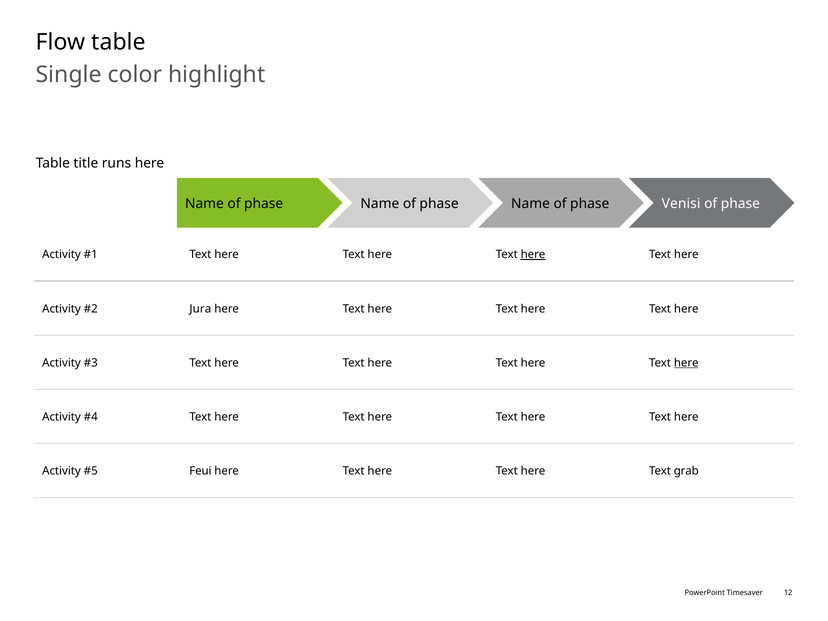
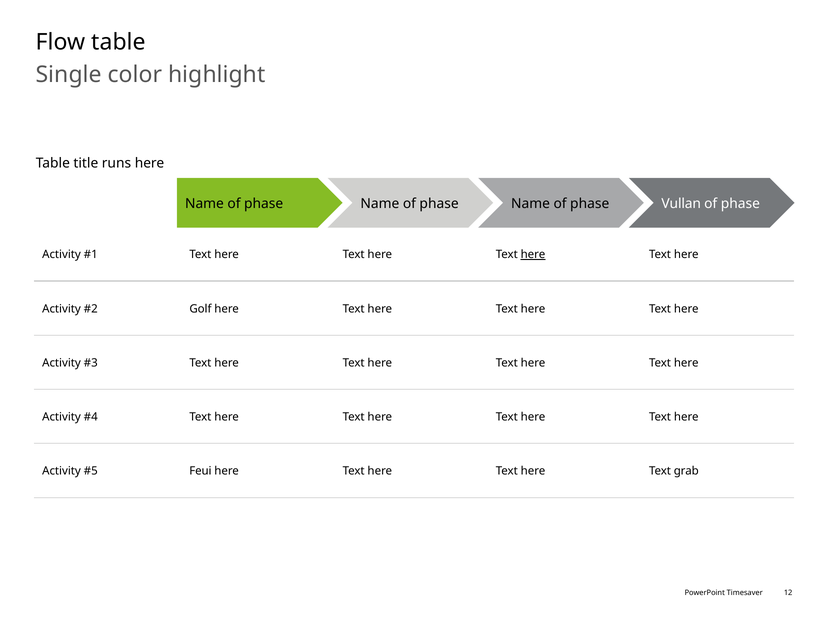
Venisi: Venisi -> Vullan
Jura: Jura -> Golf
here at (686, 363) underline: present -> none
